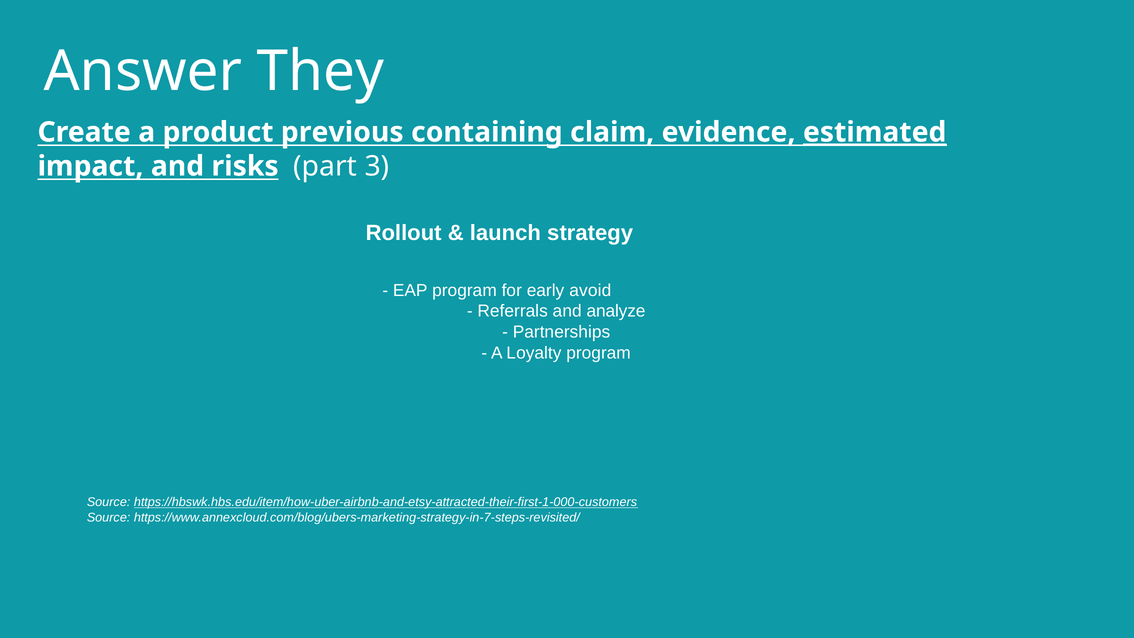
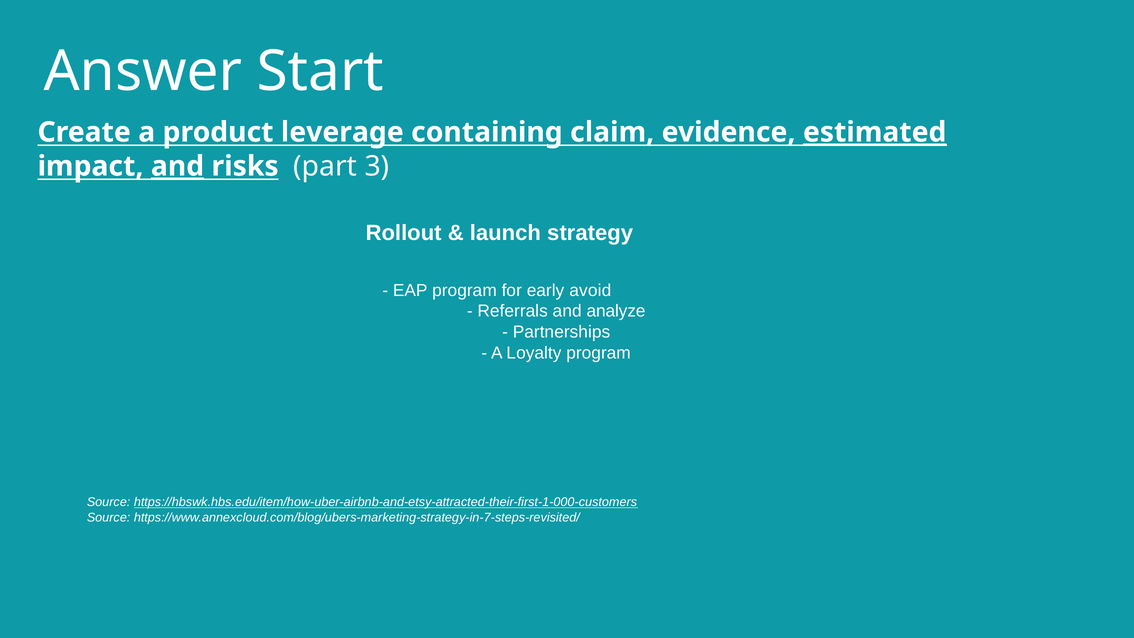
They: They -> Start
previous: previous -> leverage
and at (178, 166) underline: none -> present
